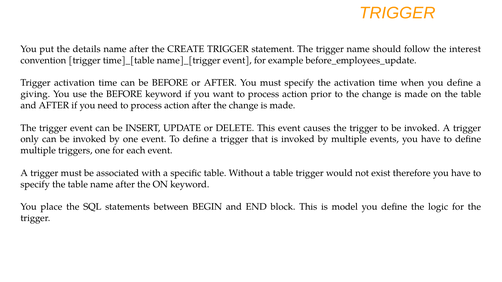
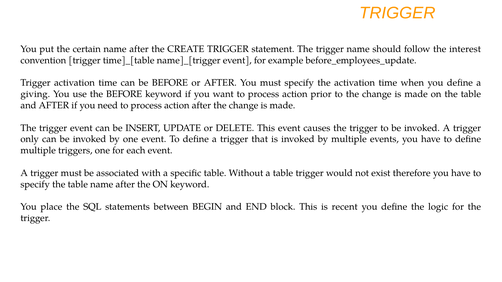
details: details -> certain
model: model -> recent
